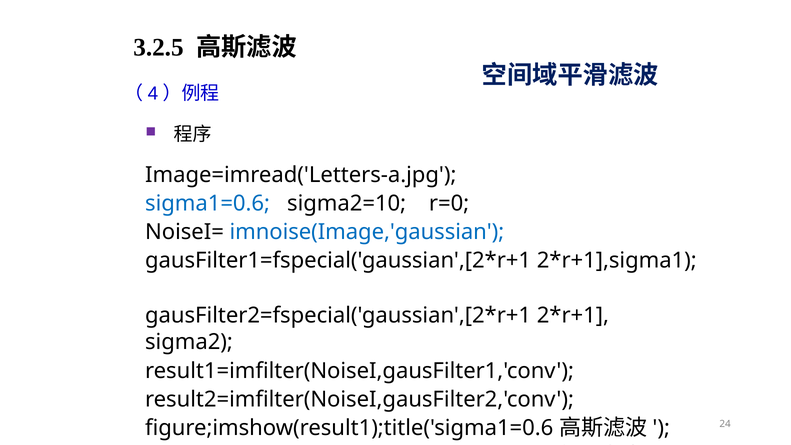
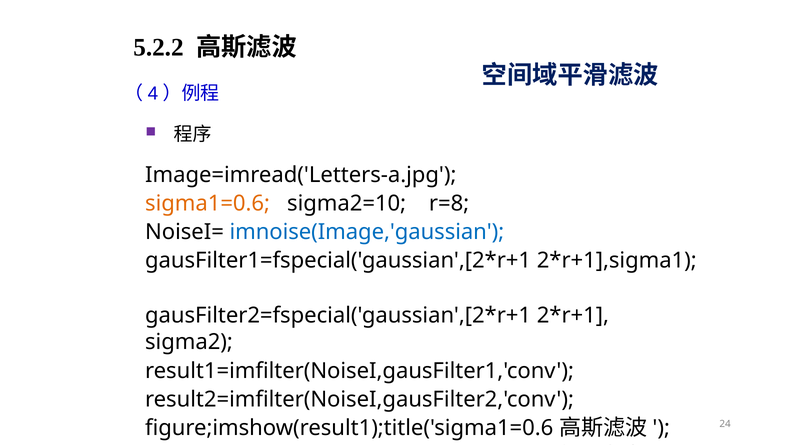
3.2.5: 3.2.5 -> 5.2.2
sigma1=0.6 colour: blue -> orange
r=0: r=0 -> r=8
